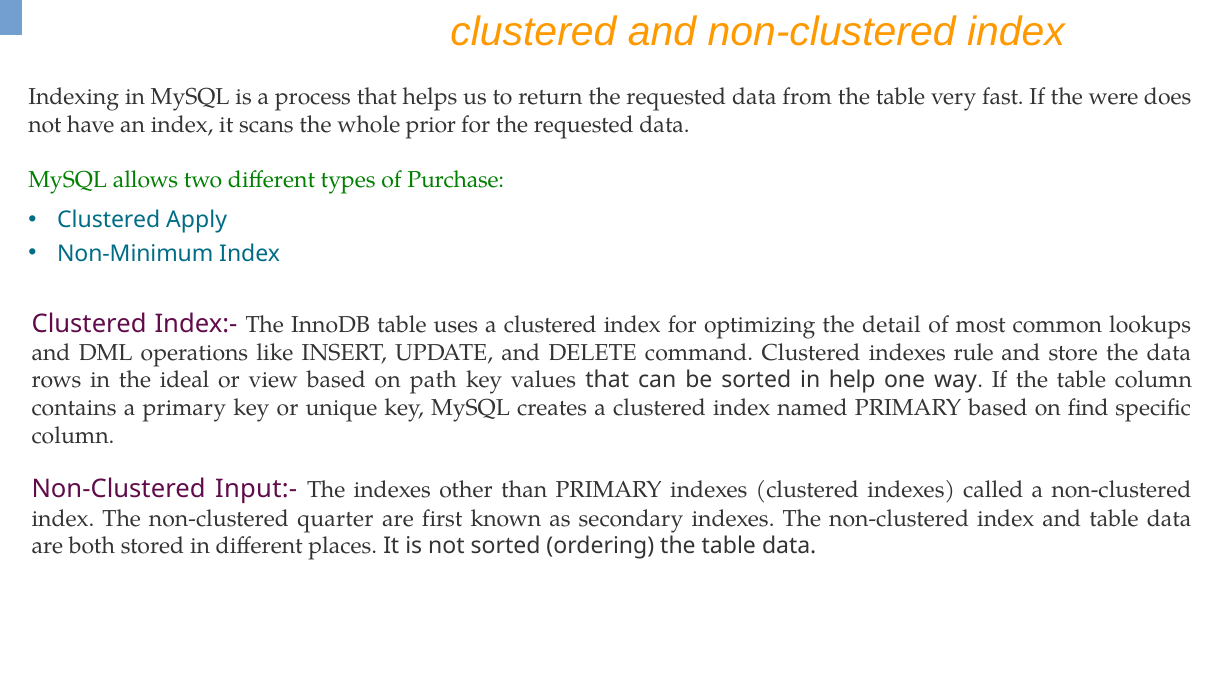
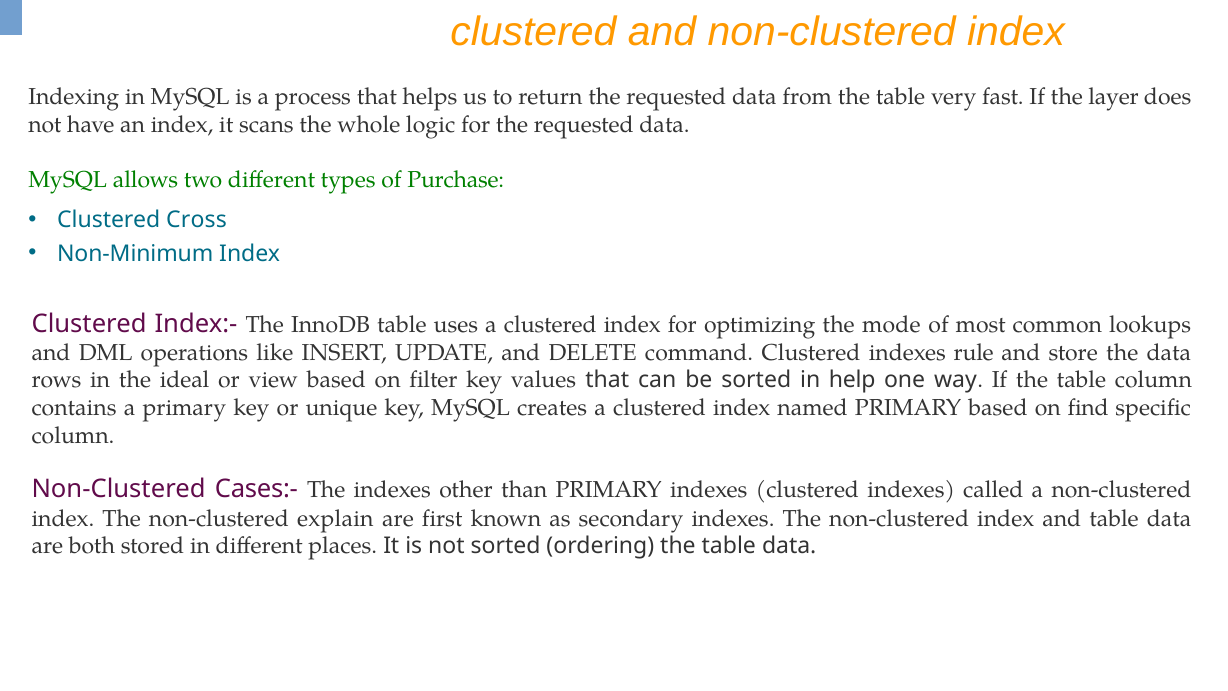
were: were -> layer
prior: prior -> logic
Apply: Apply -> Cross
detail: detail -> mode
path: path -> filter
Input:-: Input:- -> Cases:-
quarter: quarter -> explain
